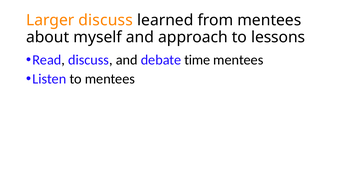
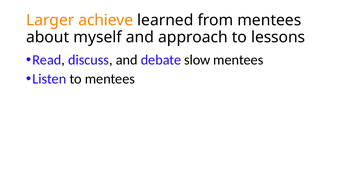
Larger discuss: discuss -> achieve
time: time -> slow
